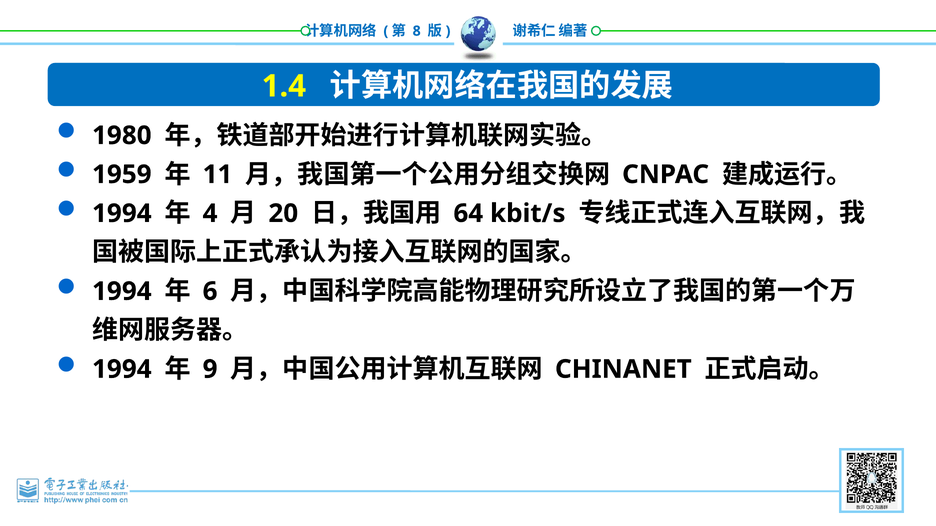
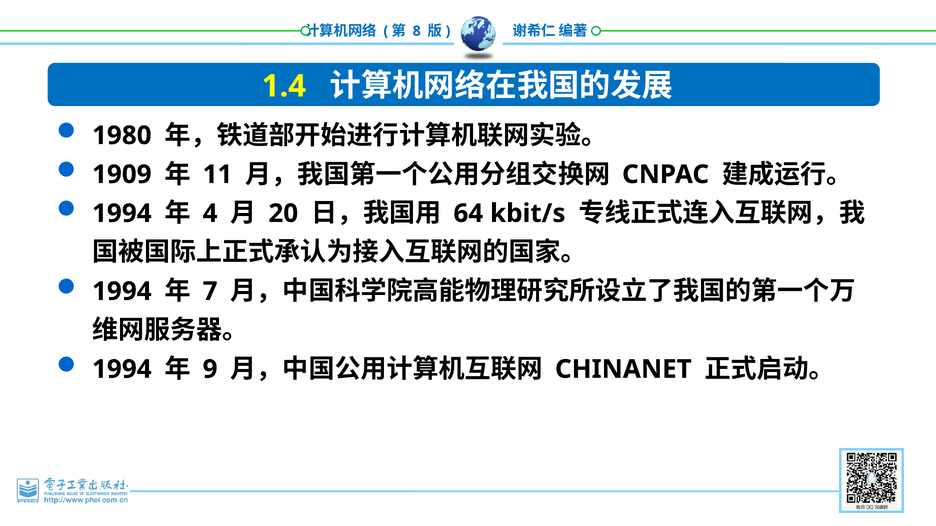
1959: 1959 -> 1909
6: 6 -> 7
